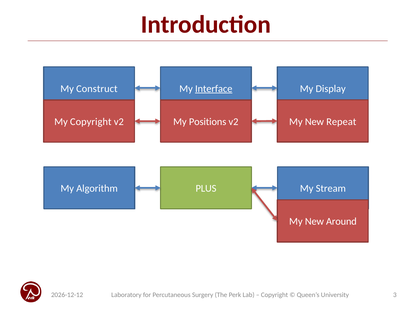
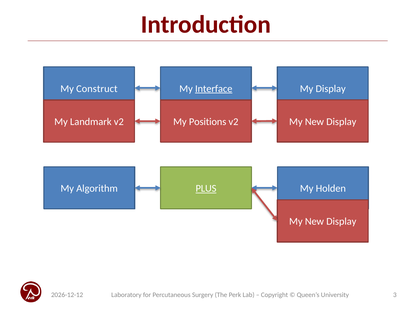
Repeat at (341, 122): Repeat -> Display
My Copyright: Copyright -> Landmark
PLUS underline: none -> present
Stream: Stream -> Holden
Around at (341, 222): Around -> Display
